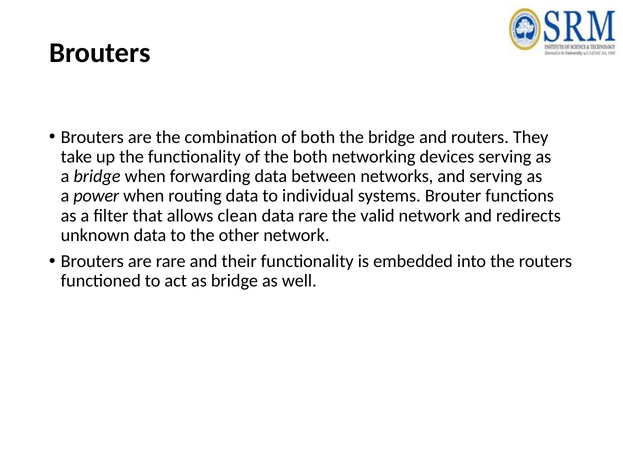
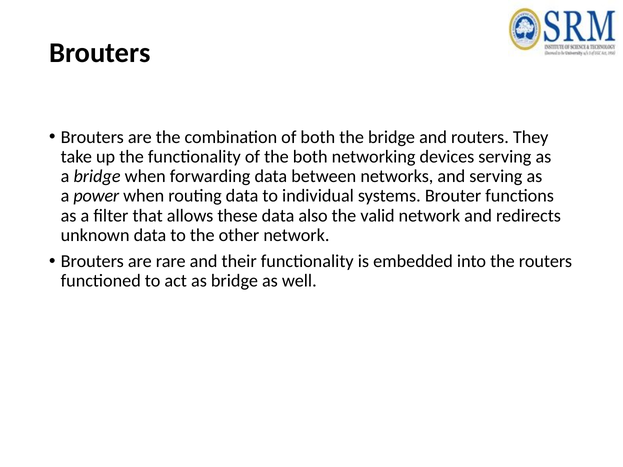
clean: clean -> these
data rare: rare -> also
